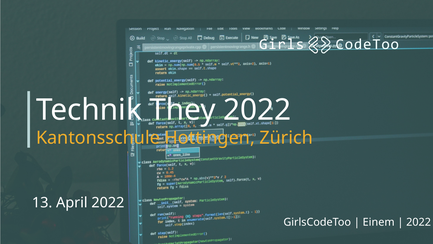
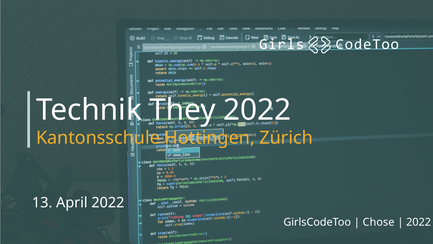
Einem: Einem -> Chose
